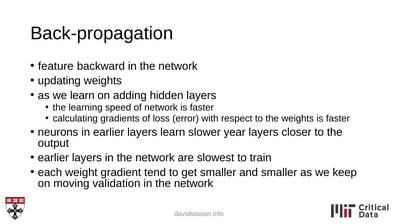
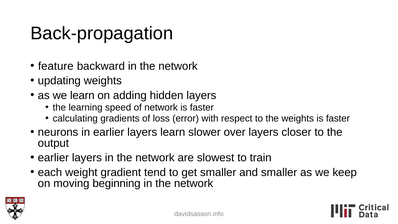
year: year -> over
validation: validation -> beginning
